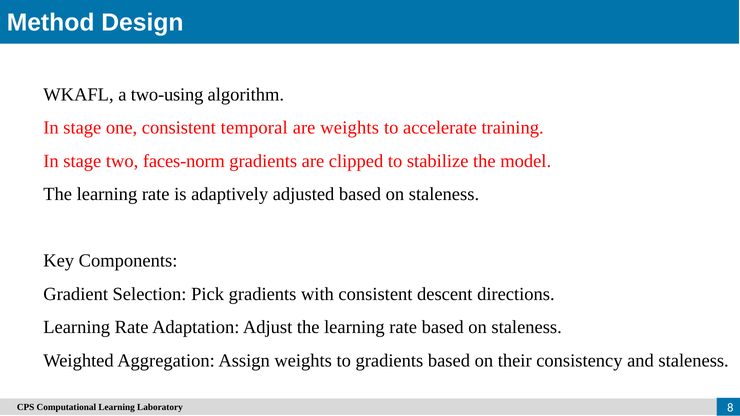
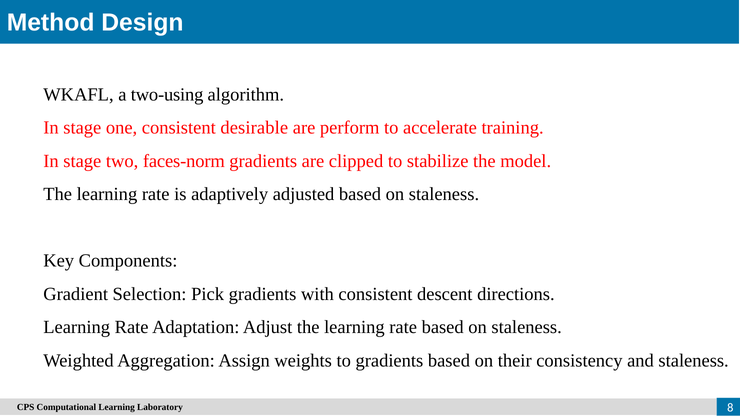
temporal: temporal -> desirable
are weights: weights -> perform
